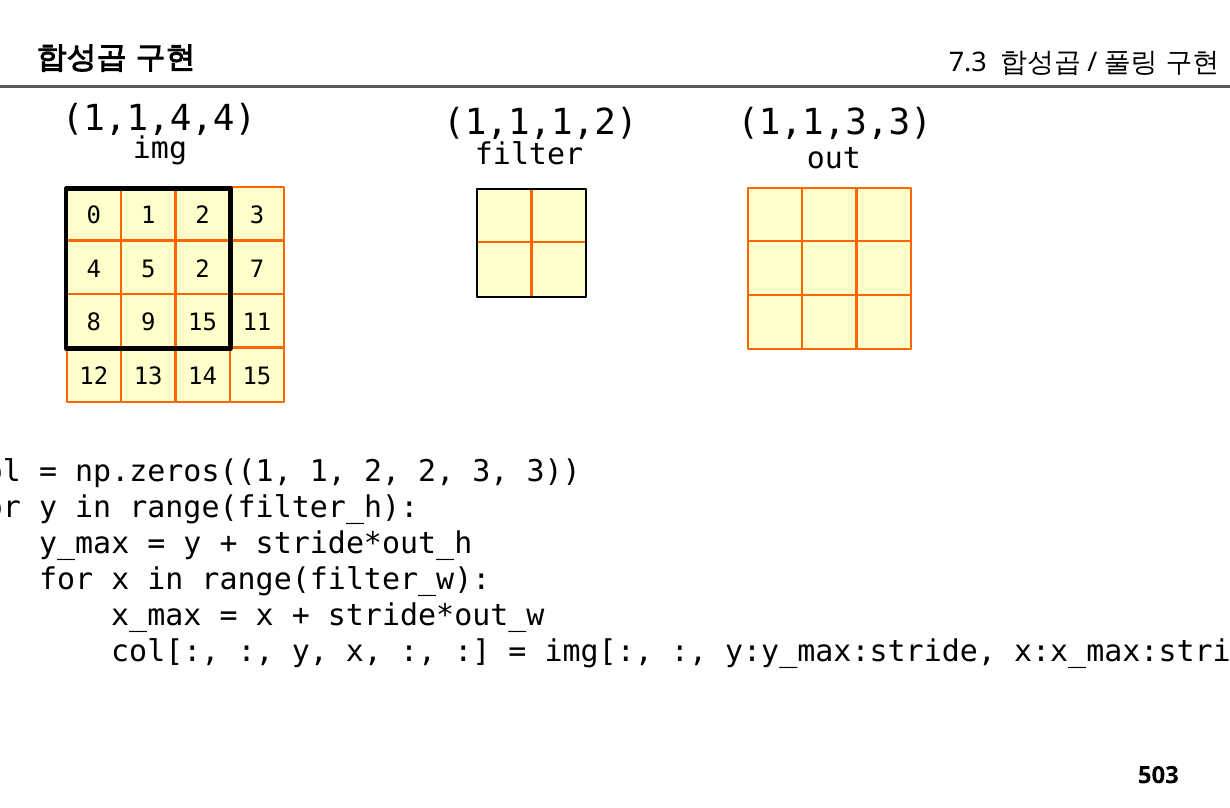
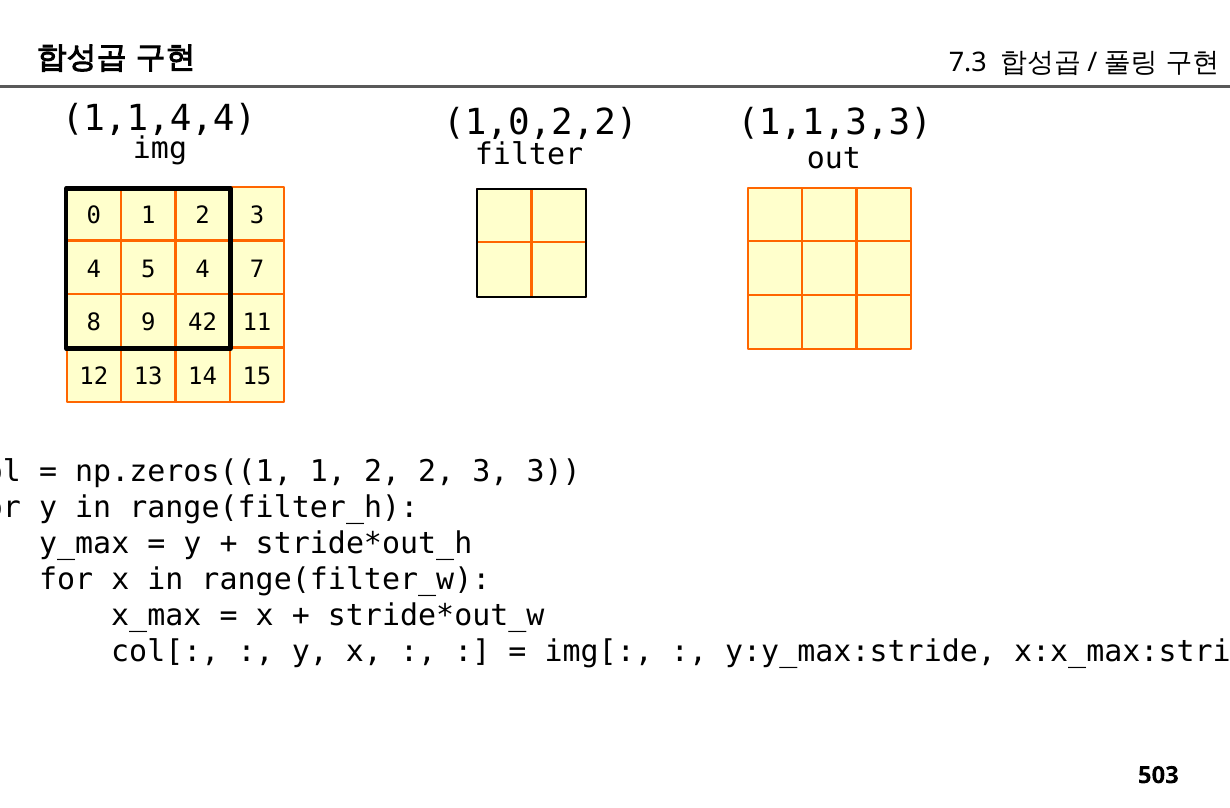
1,1,1,2: 1,1,1,2 -> 1,0,2,2
5 2: 2 -> 4
9 15: 15 -> 42
